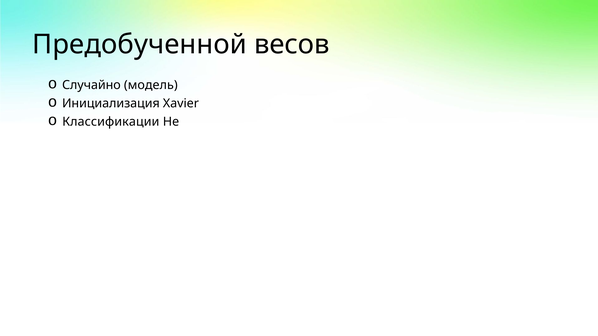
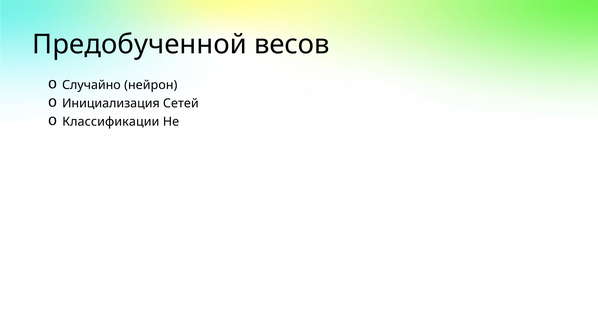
модель: модель -> нейрон
Xavier: Xavier -> Сетей
